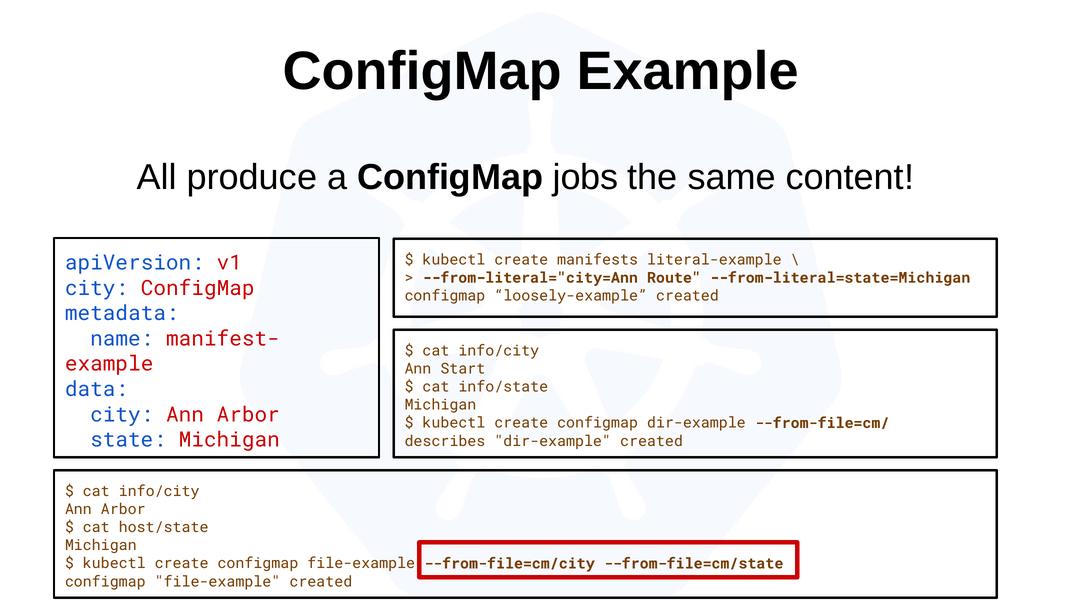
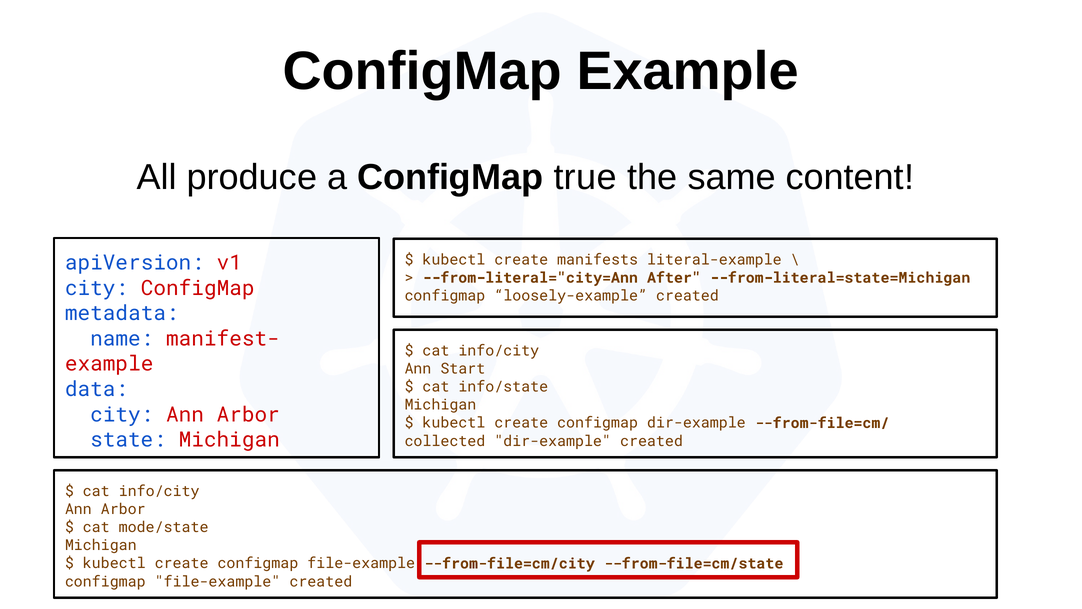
jobs: jobs -> true
Route: Route -> After
describes: describes -> collected
host/state: host/state -> mode/state
